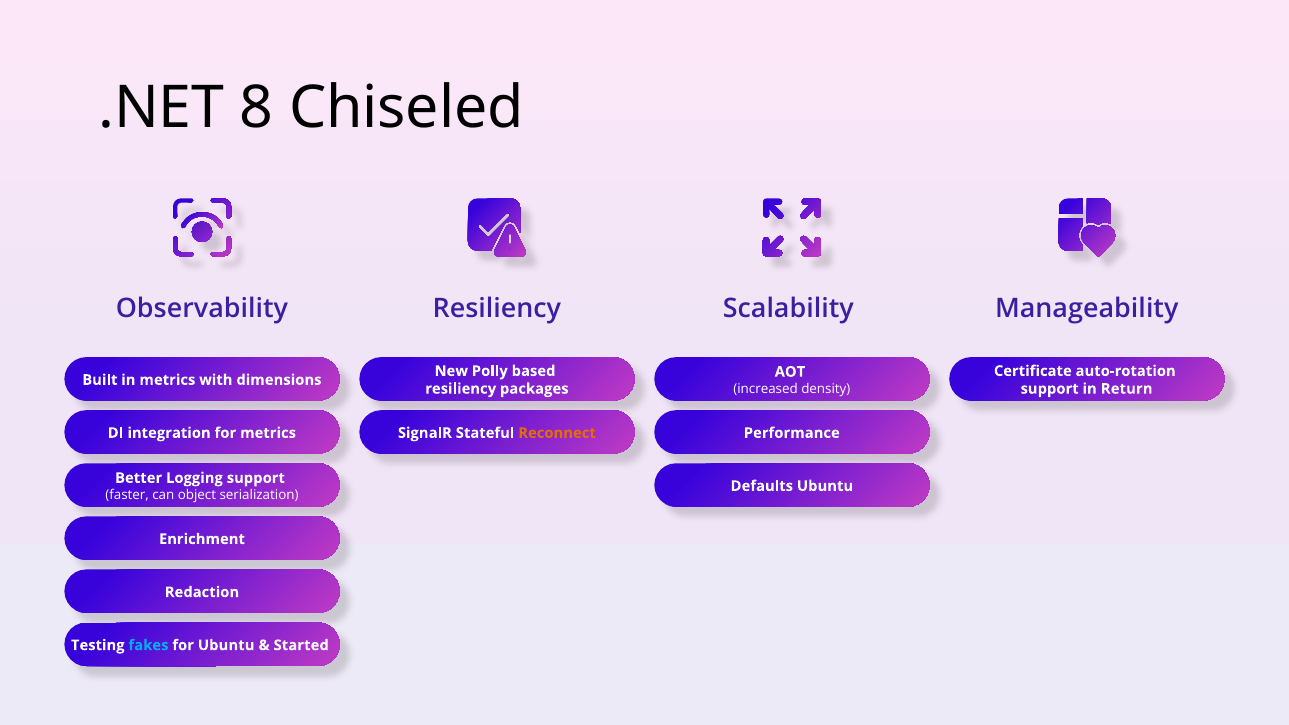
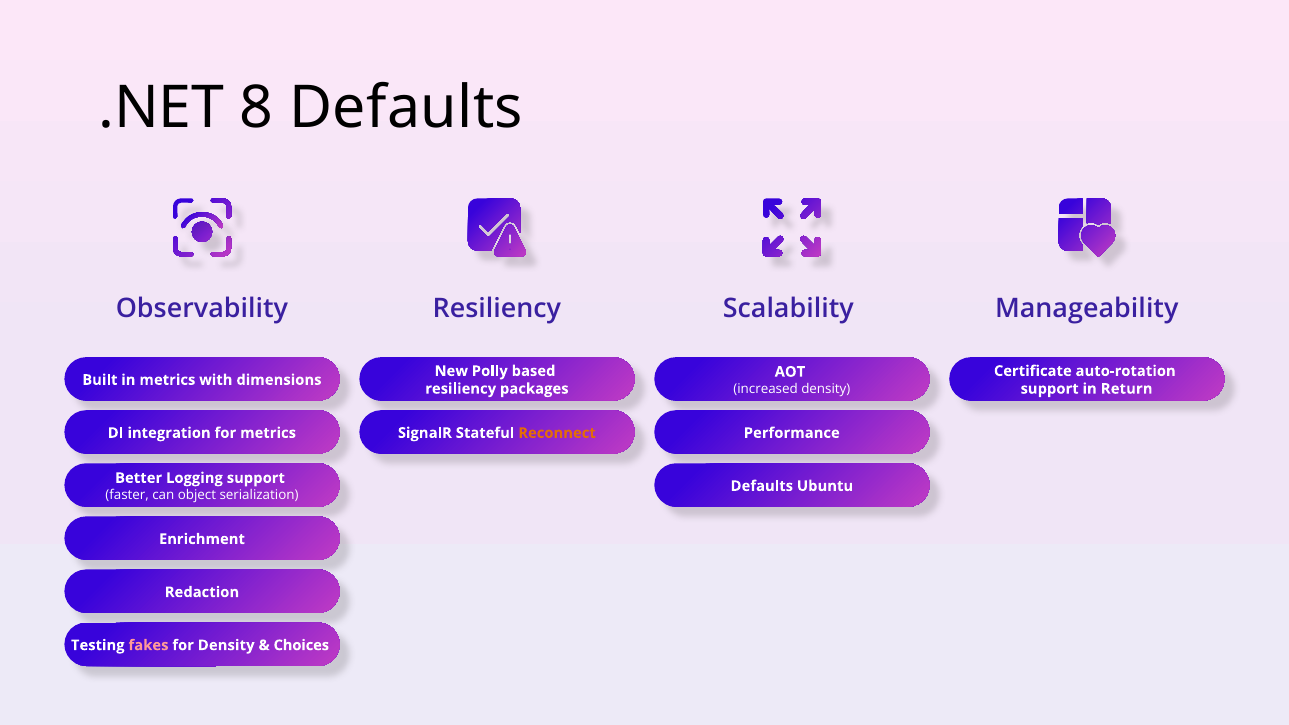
8 Chiseled: Chiseled -> Defaults
fakes colour: light blue -> pink
for Ubuntu: Ubuntu -> Density
Started: Started -> Choices
